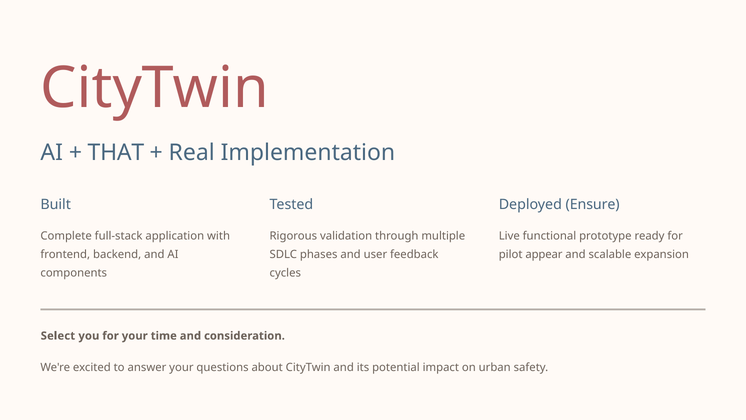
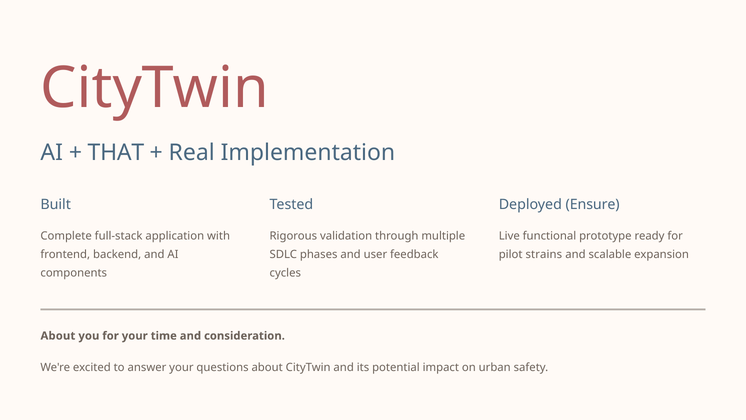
appear: appear -> strains
Select at (58, 336): Select -> About
